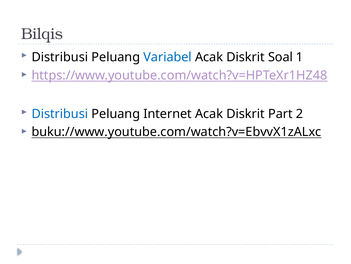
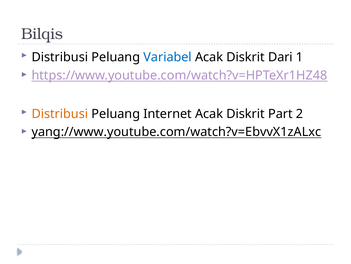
Soal: Soal -> Dari
Distribusi at (60, 114) colour: blue -> orange
buku://www.youtube.com/watch?v=EbvvX1zALxc: buku://www.youtube.com/watch?v=EbvvX1zALxc -> yang://www.youtube.com/watch?v=EbvvX1zALxc
